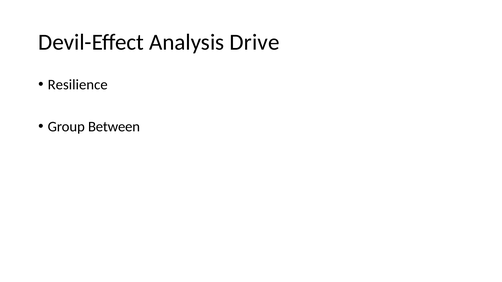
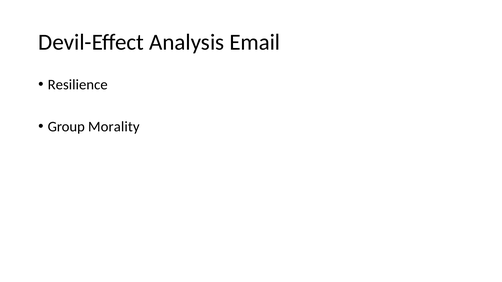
Drive: Drive -> Email
Between: Between -> Morality
